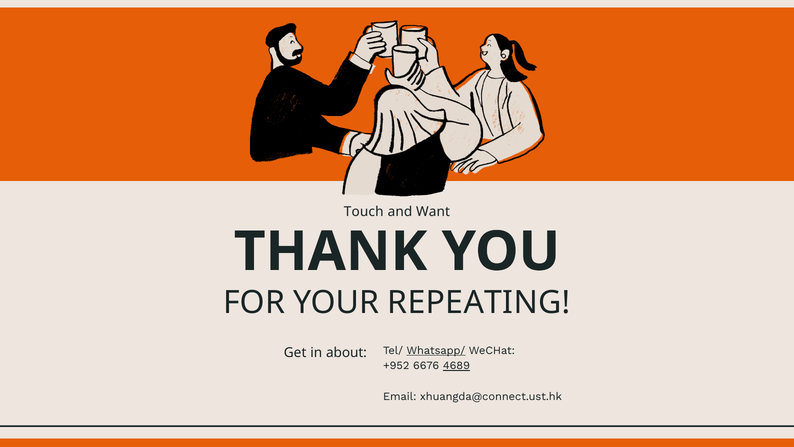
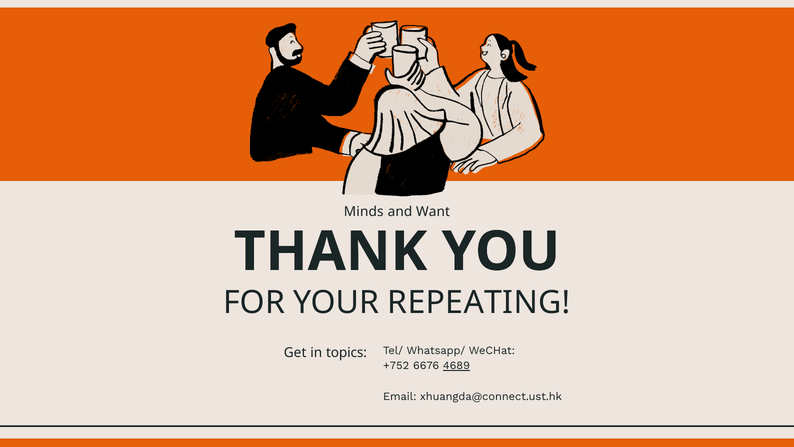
Touch: Touch -> Minds
Whatsapp/ underline: present -> none
about: about -> topics
+952: +952 -> +752
